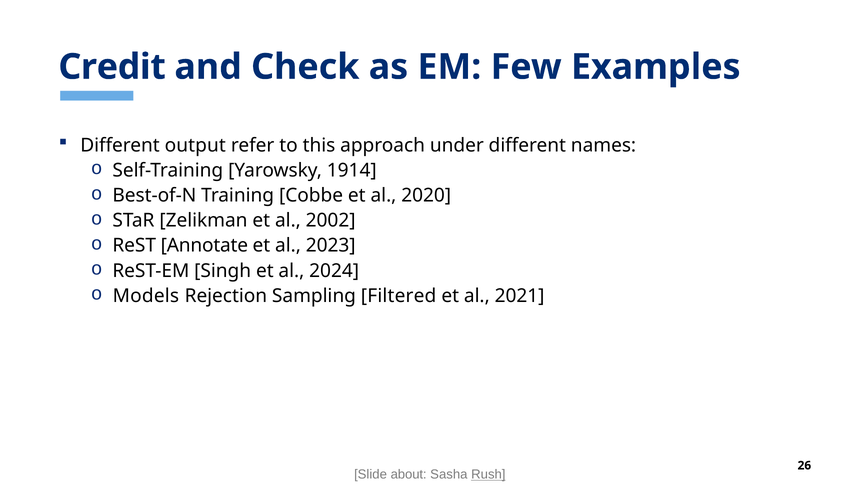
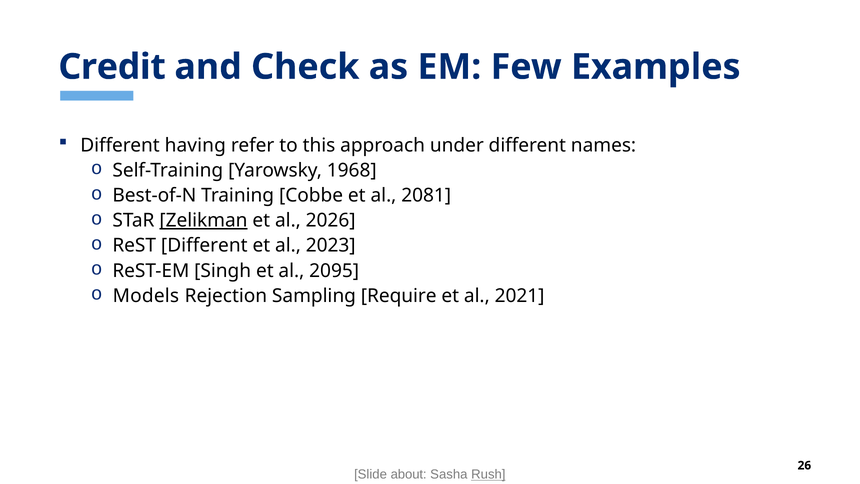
output: output -> having
1914: 1914 -> 1968
2020: 2020 -> 2081
Zelikman underline: none -> present
2002: 2002 -> 2026
ReST Annotate: Annotate -> Different
2024: 2024 -> 2095
Filtered: Filtered -> Require
